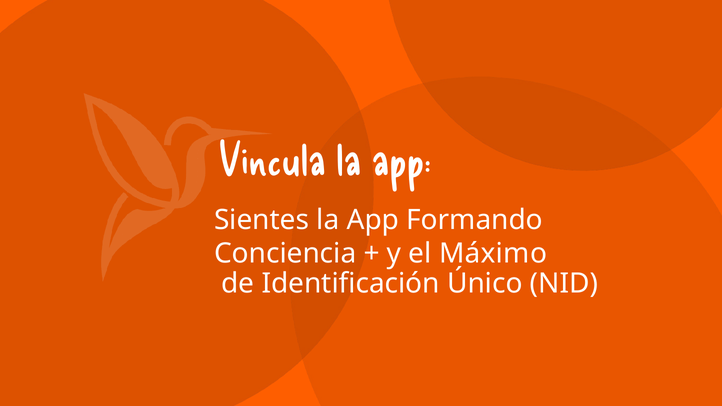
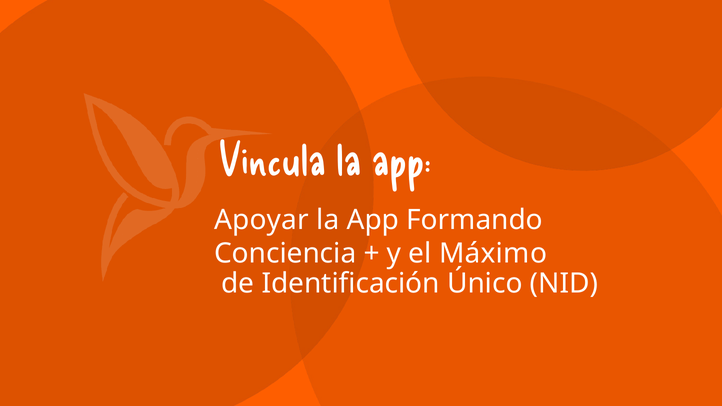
Sientes: Sientes -> Apoyar
